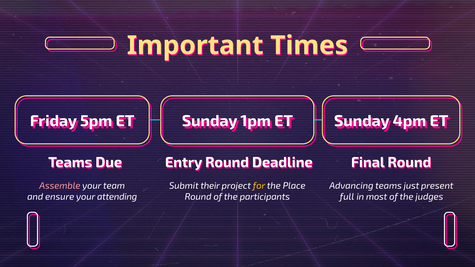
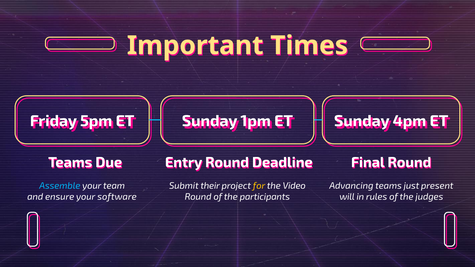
Assemble colour: pink -> light blue
Place: Place -> Video
attending: attending -> software
full: full -> will
most: most -> rules
